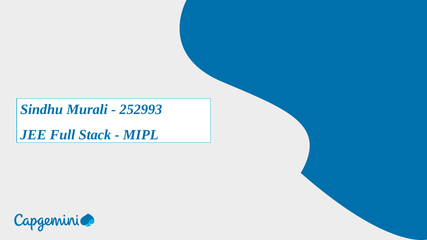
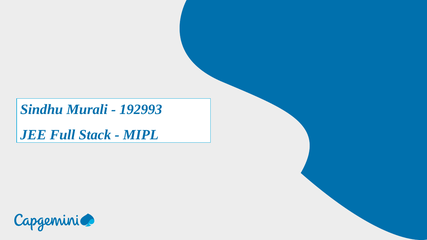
252993: 252993 -> 192993
